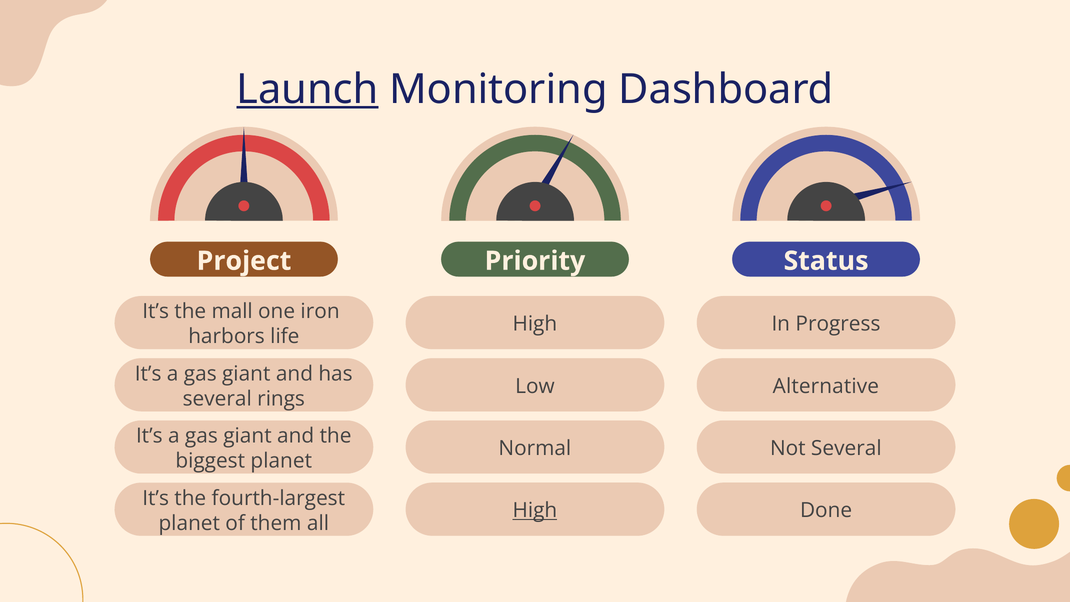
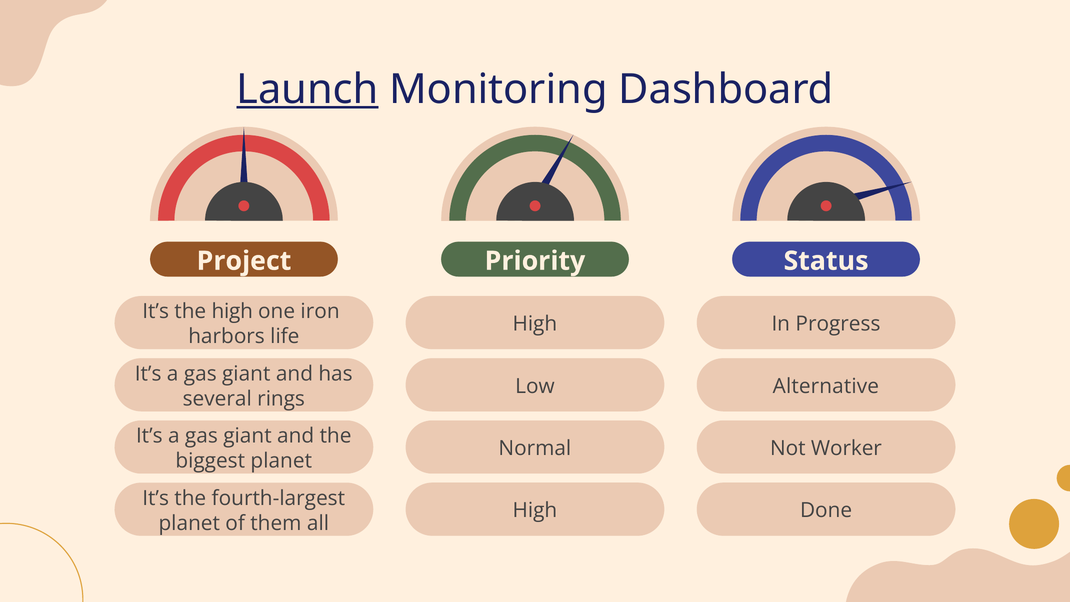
the mall: mall -> high
Not Several: Several -> Worker
High at (535, 511) underline: present -> none
